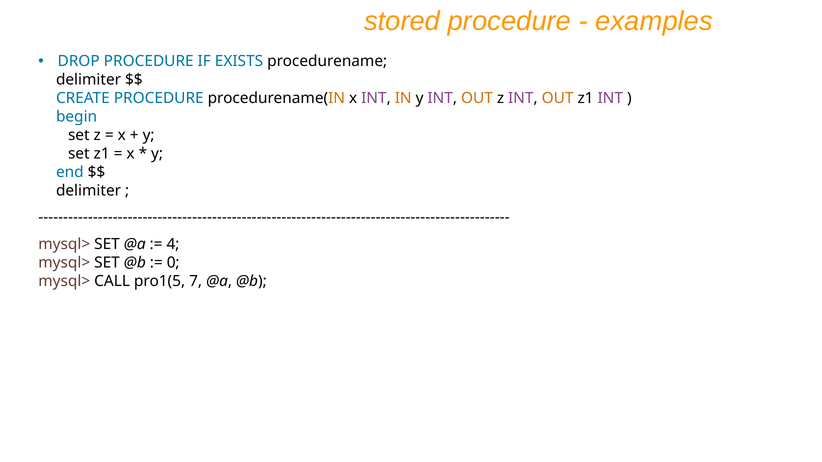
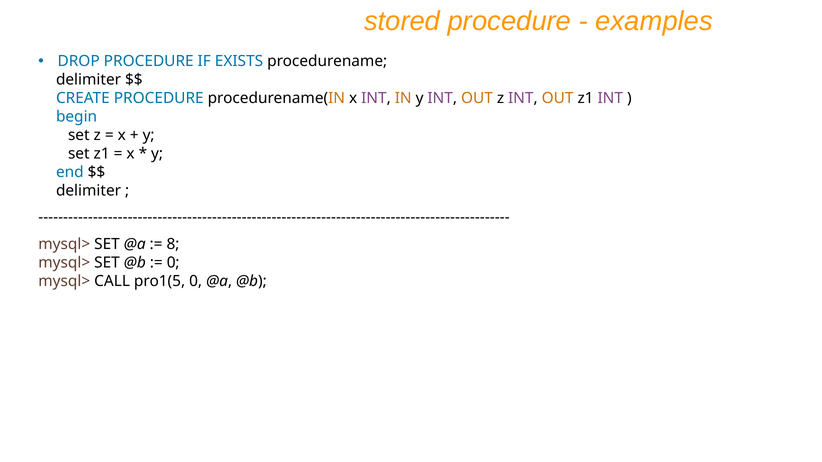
4: 4 -> 8
pro1(5 7: 7 -> 0
